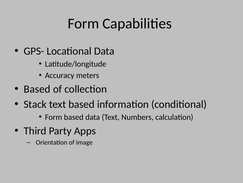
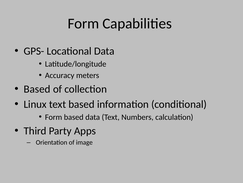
Stack: Stack -> Linux
